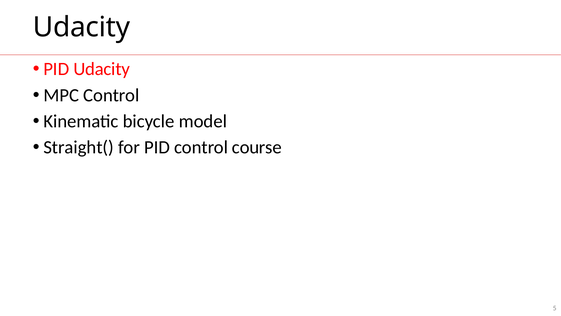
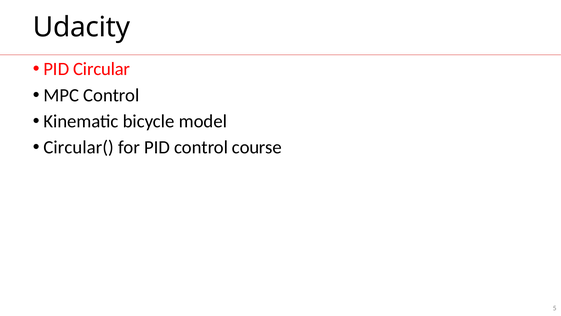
PID Udacity: Udacity -> Circular
Straight(: Straight( -> Circular(
